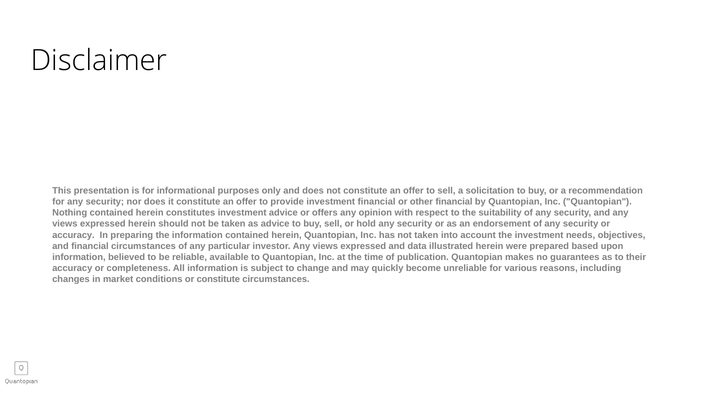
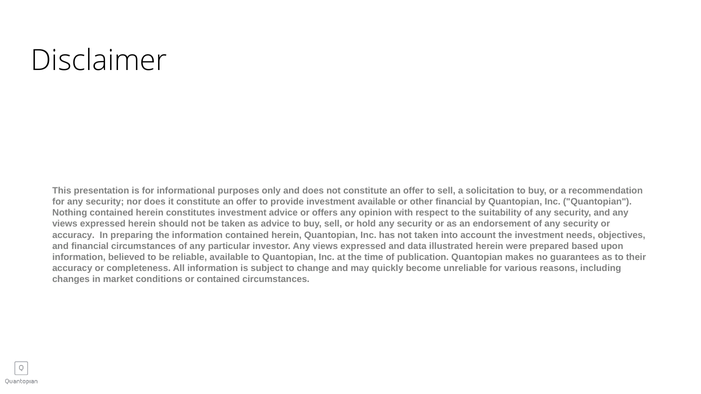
investment financial: financial -> available
or constitute: constitute -> contained
